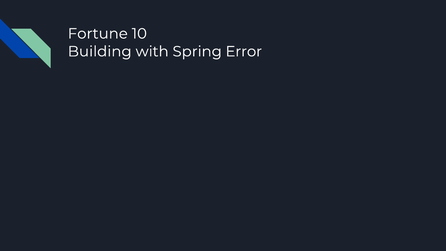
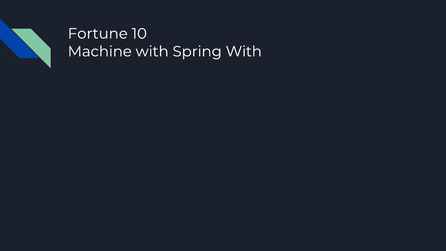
Building: Building -> Machine
Spring Error: Error -> With
